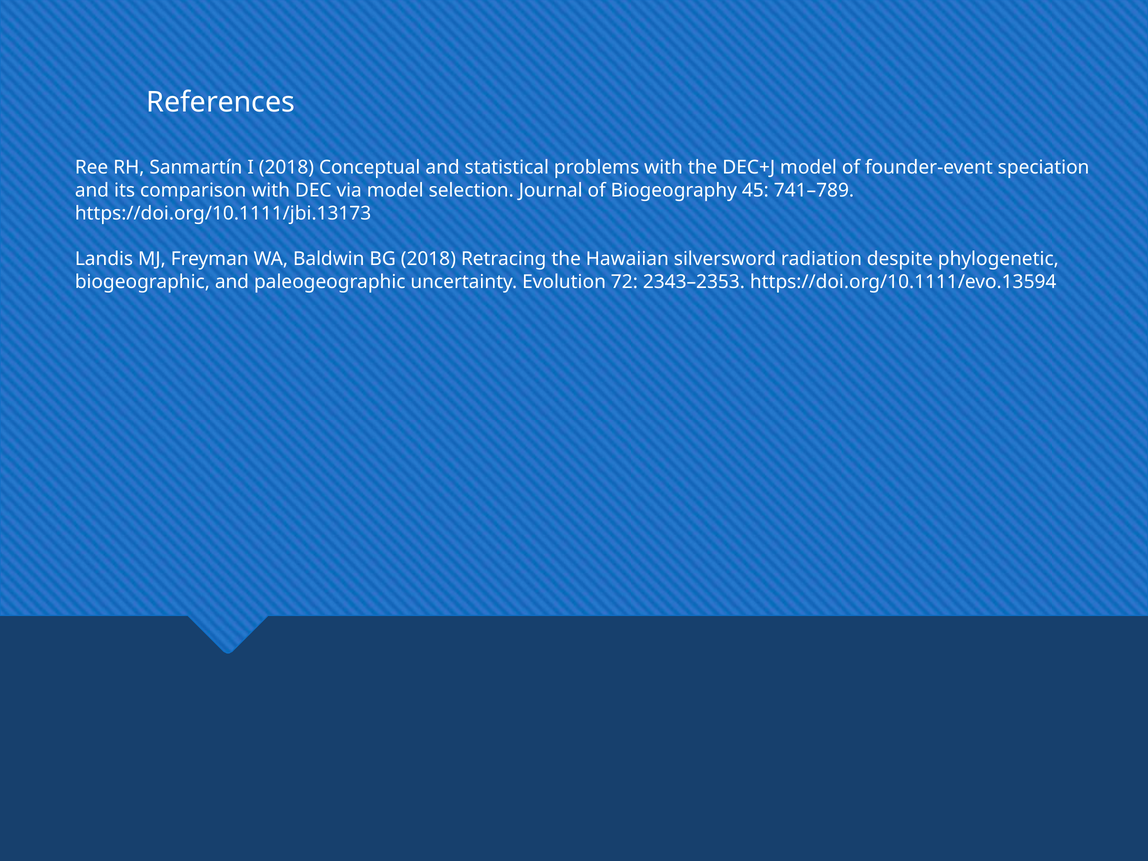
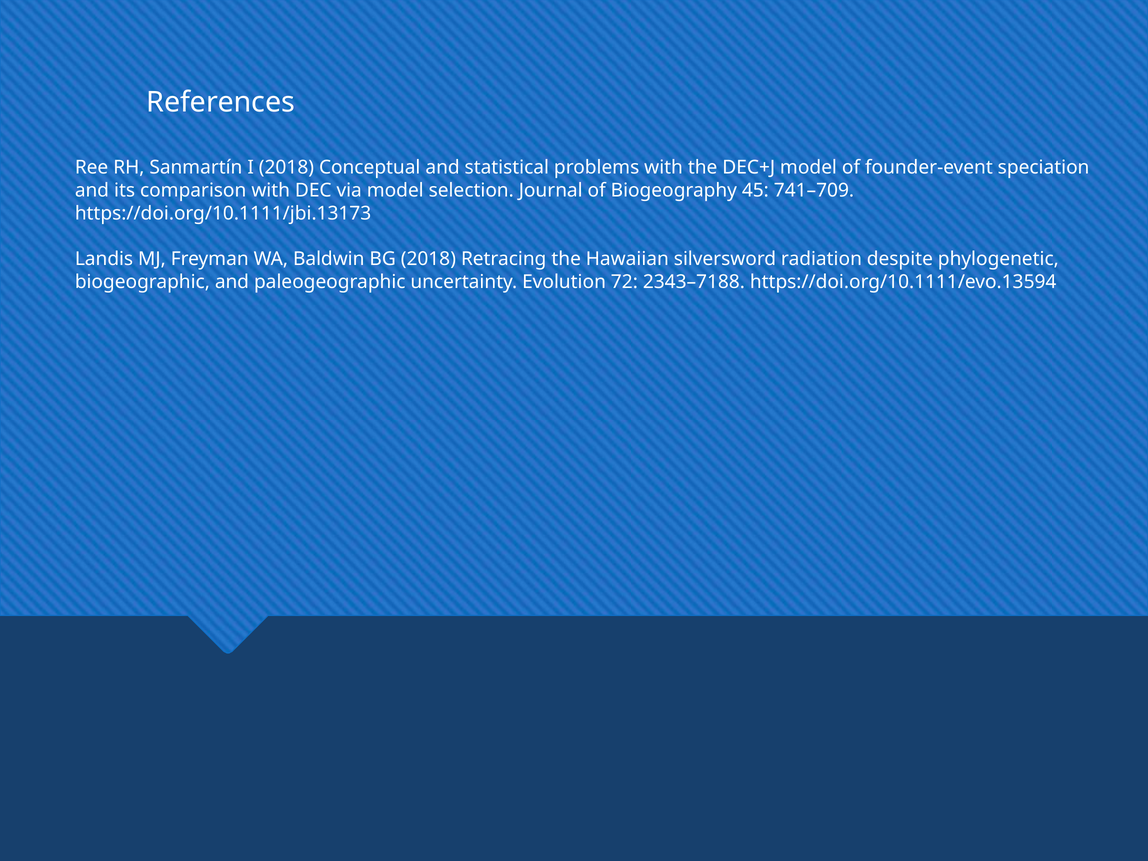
741–789: 741–789 -> 741–709
2343–2353: 2343–2353 -> 2343–7188
